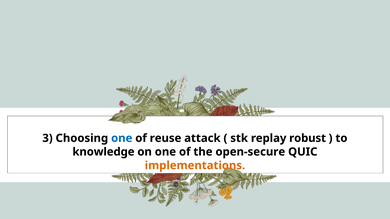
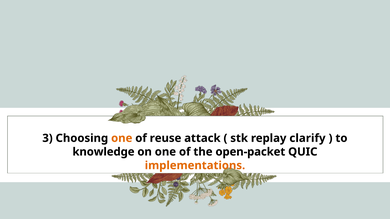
one at (122, 138) colour: blue -> orange
robust: robust -> clarify
open-secure: open-secure -> open-packet
